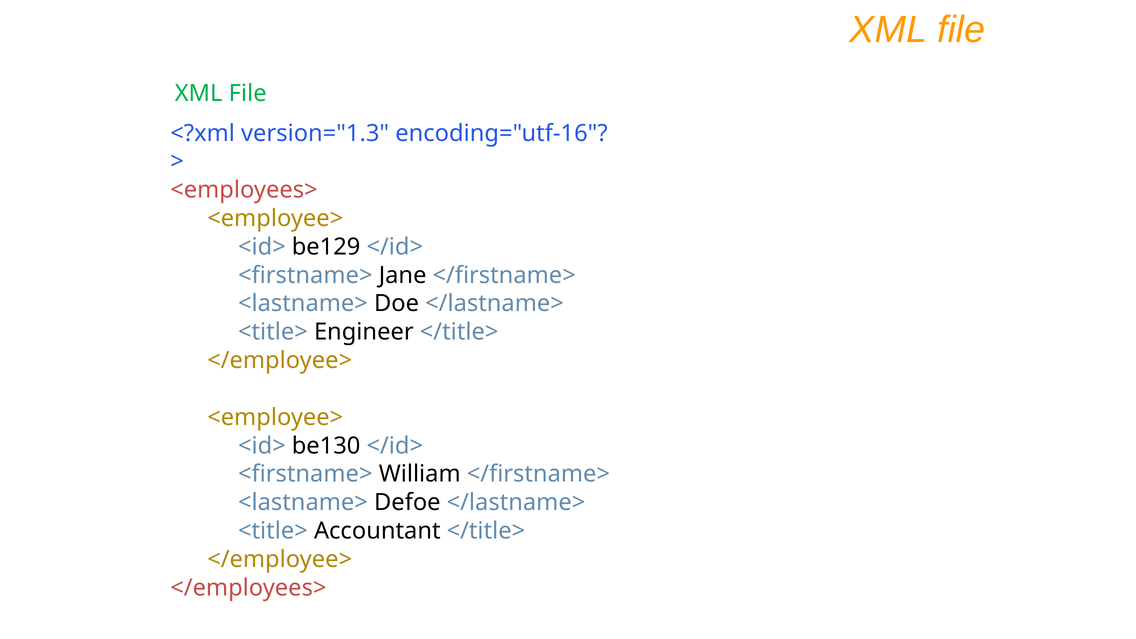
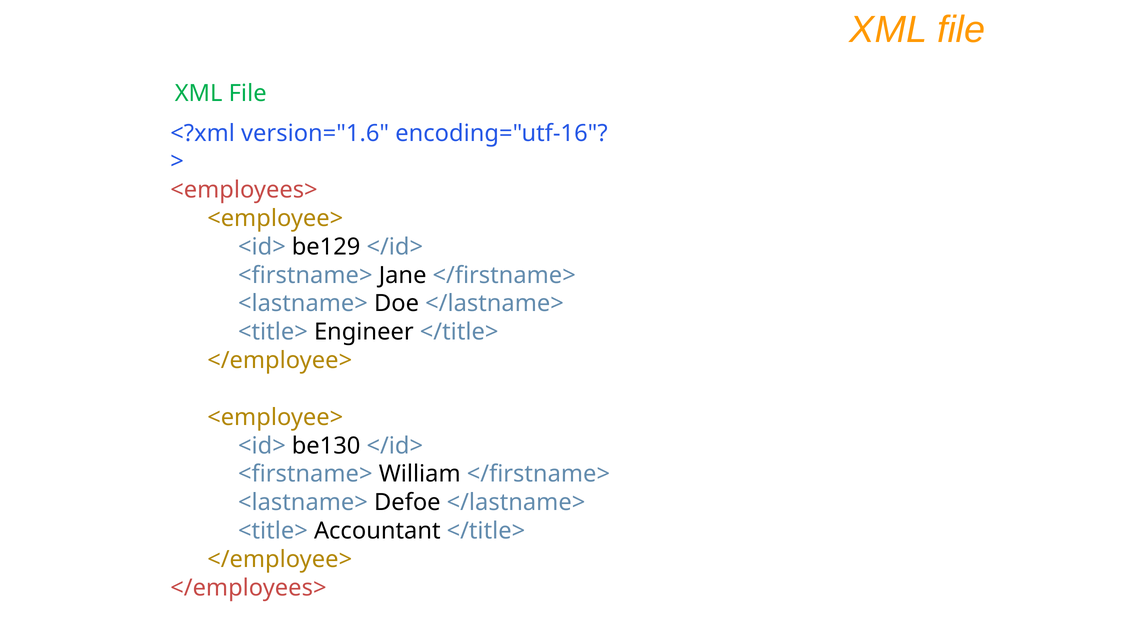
version="1.3: version="1.3 -> version="1.6
